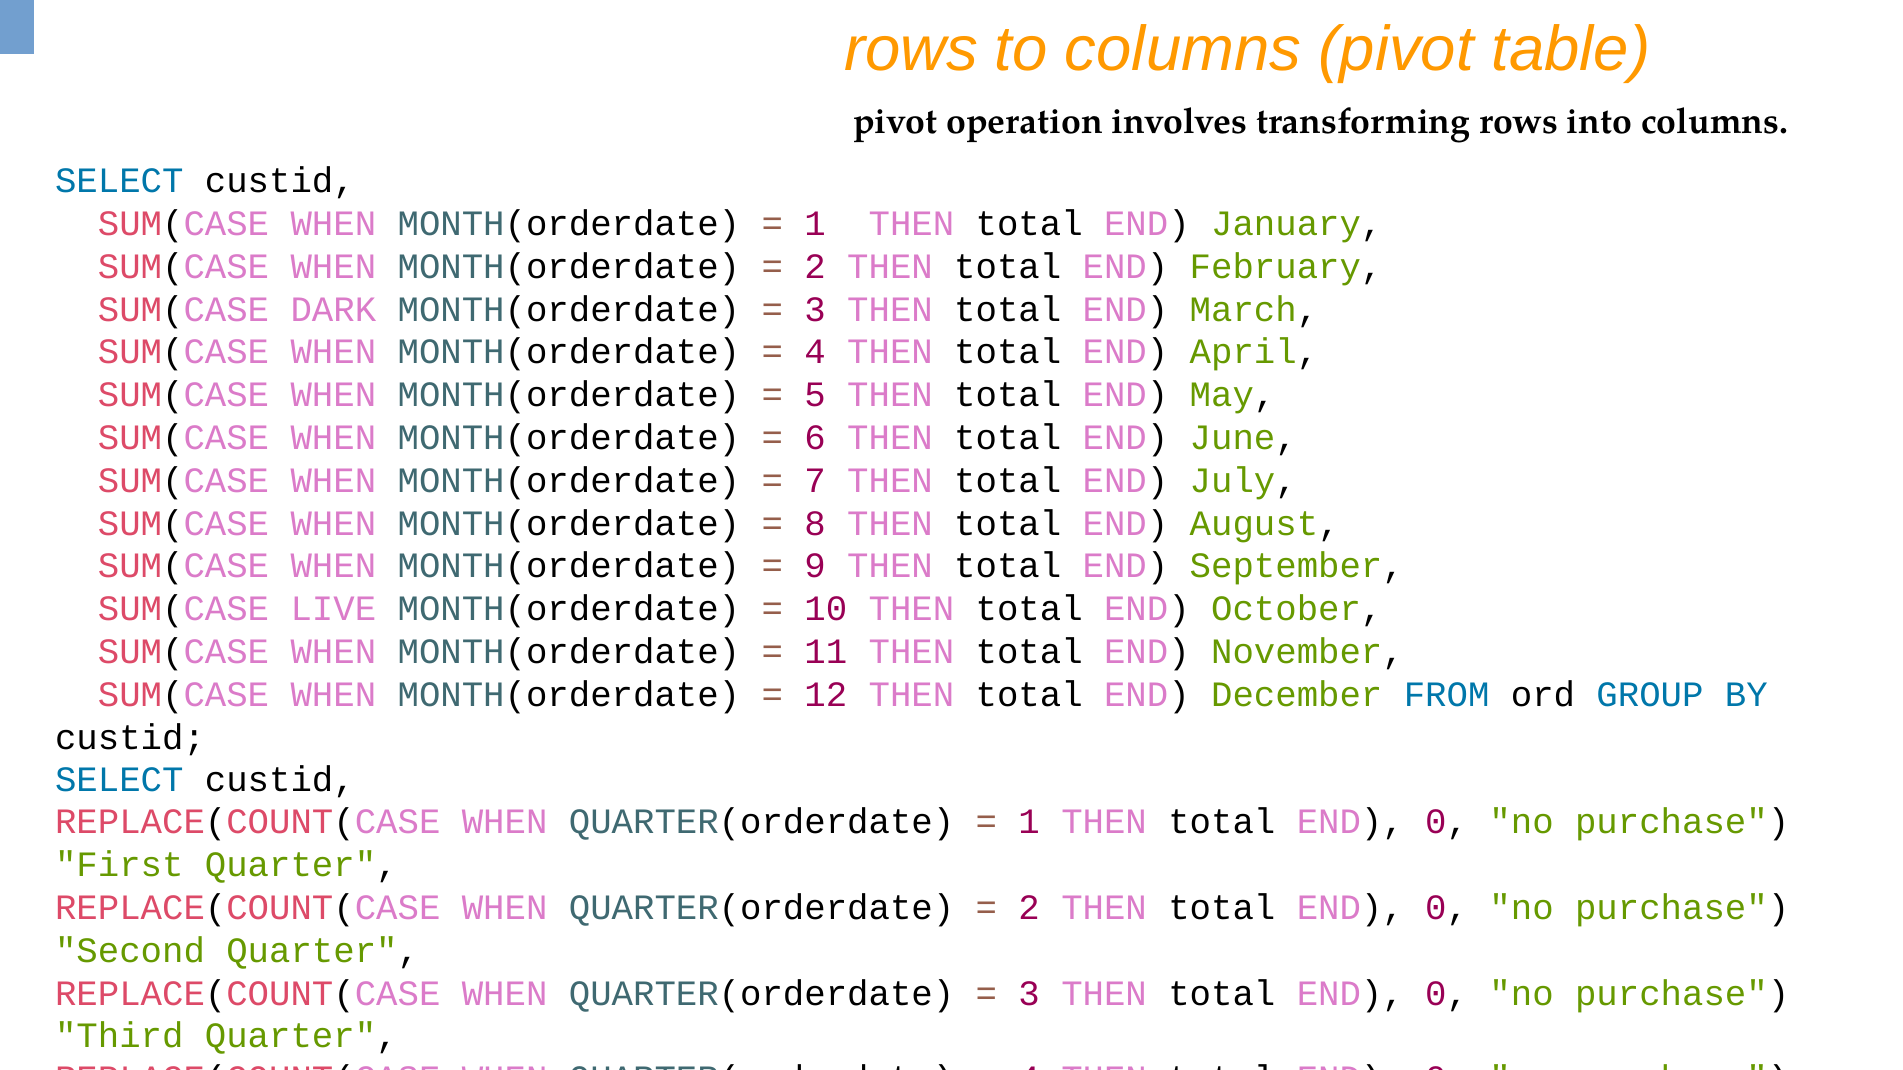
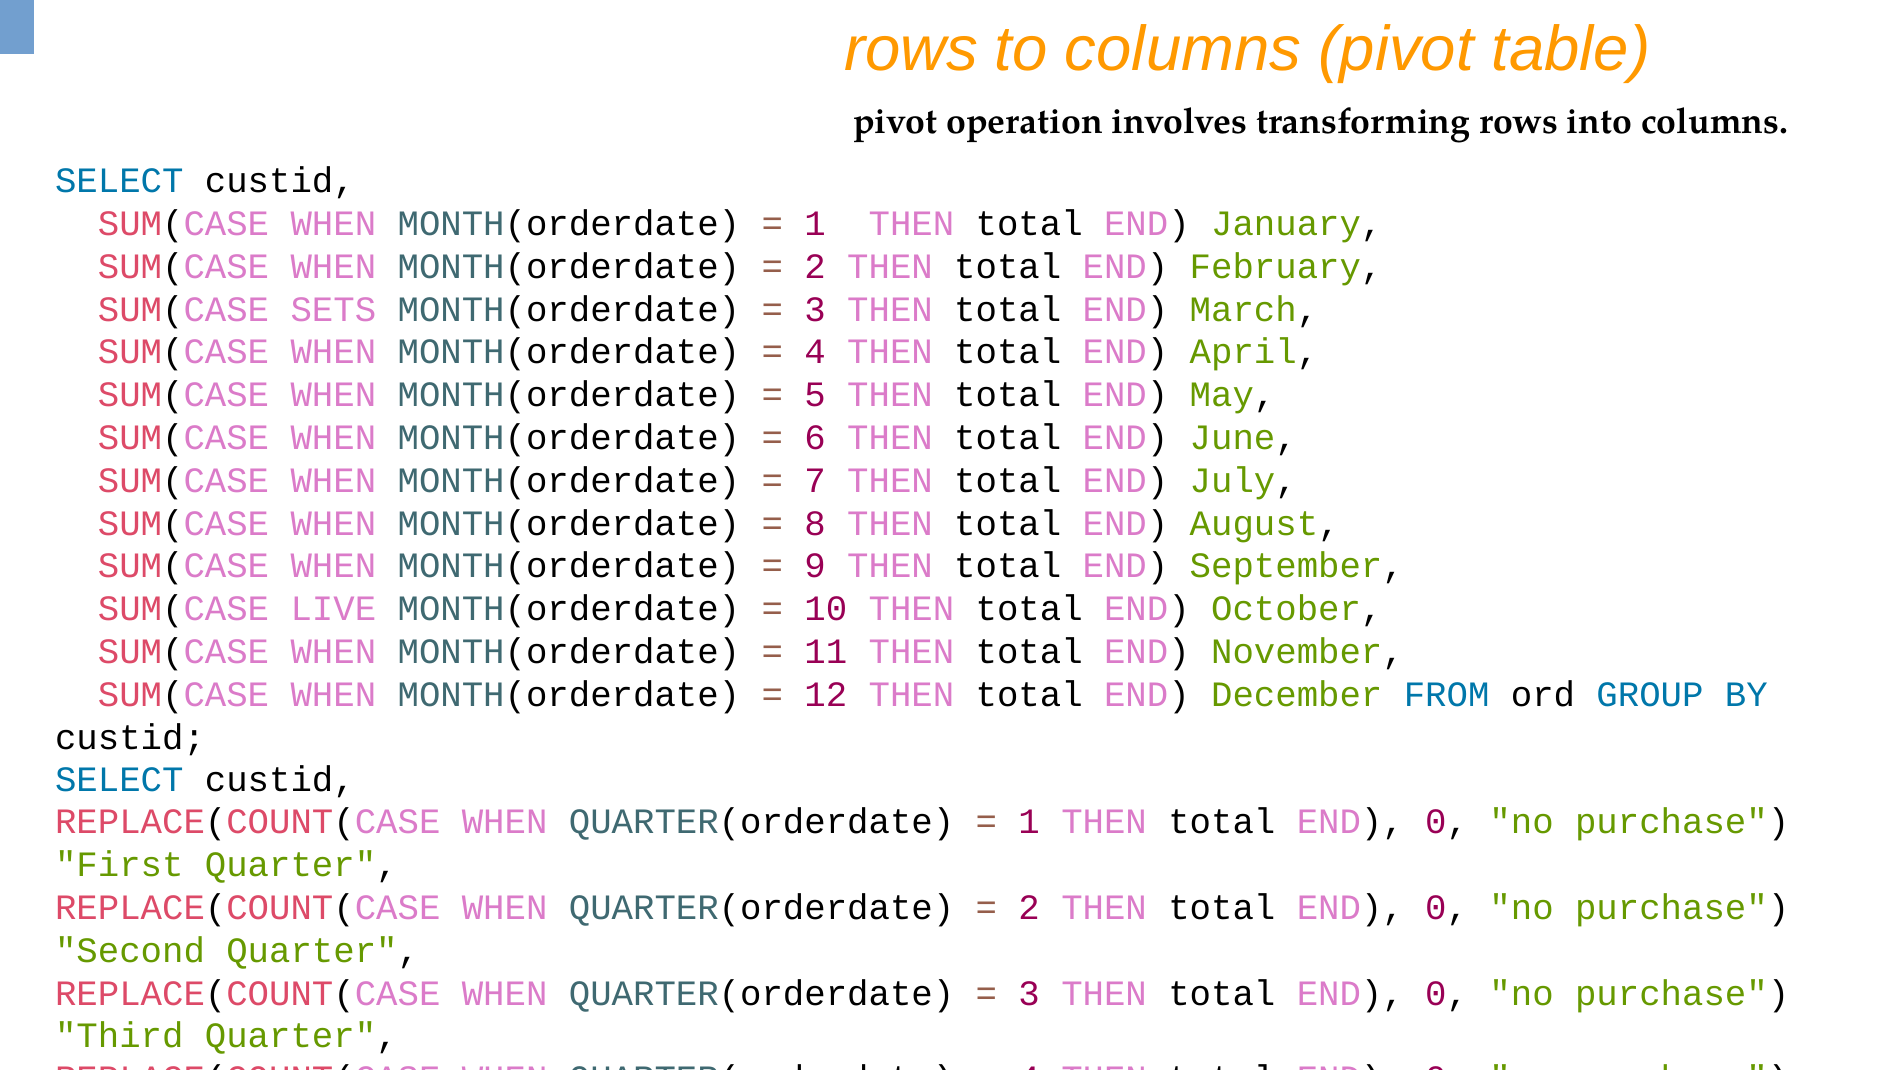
DARK: DARK -> SETS
